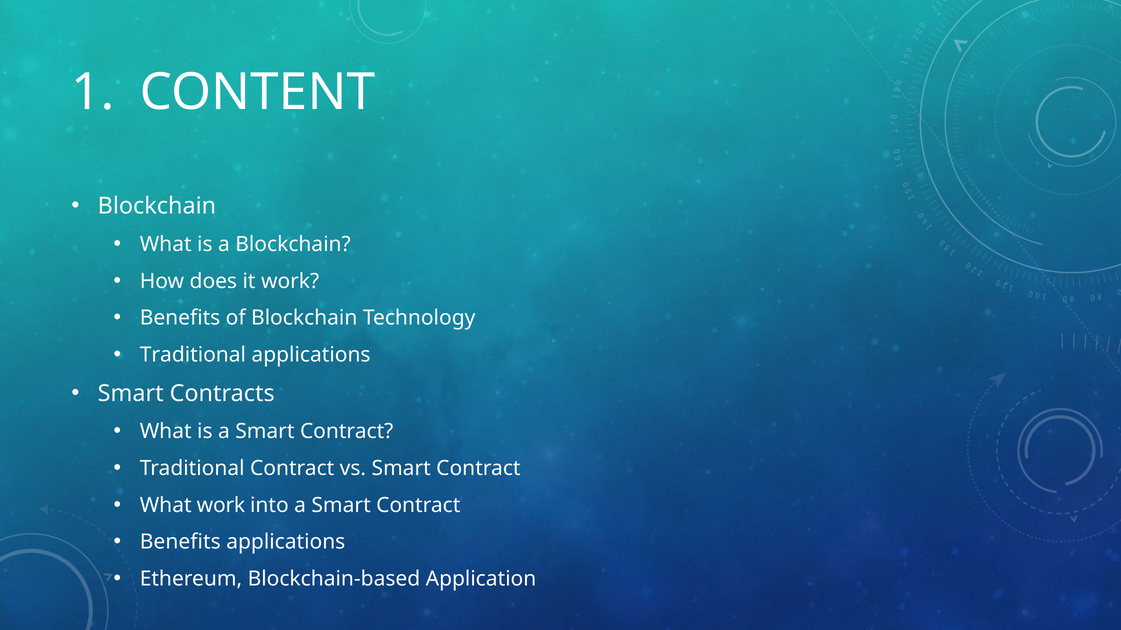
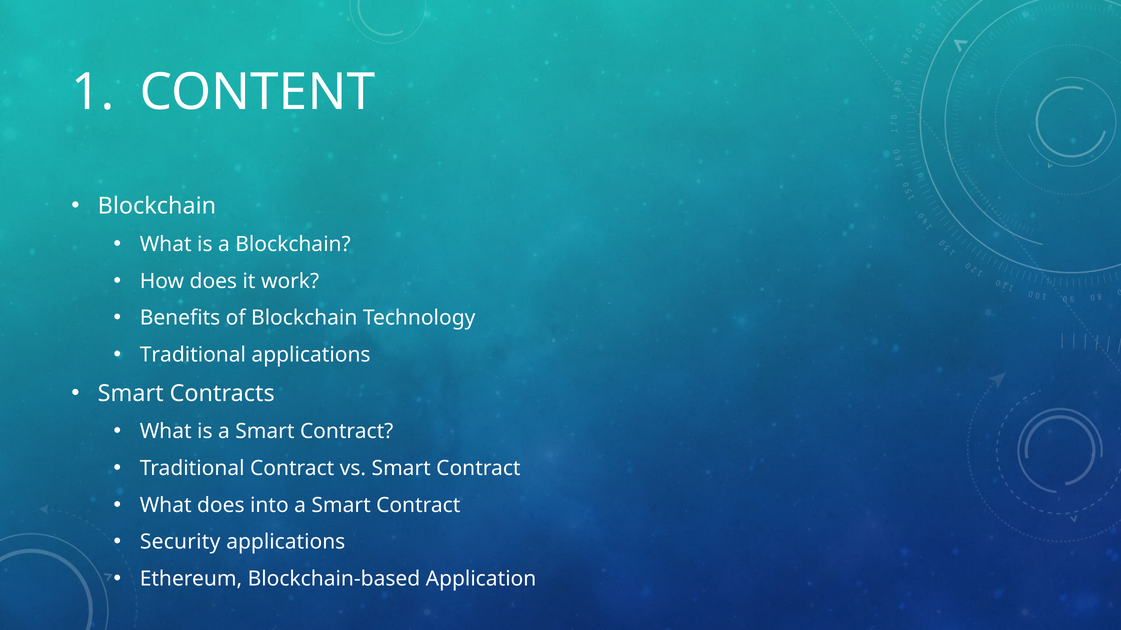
What work: work -> does
Benefits at (180, 543): Benefits -> Security
